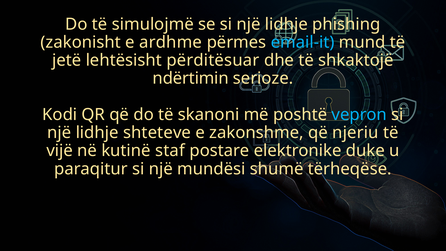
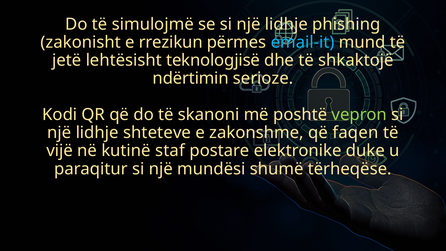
ardhme: ardhme -> rrezikun
përditësuar: përditësuar -> teknologjisë
vepron colour: light blue -> light green
njeriu: njeriu -> faqen
